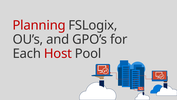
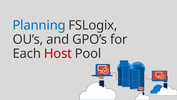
Planning colour: red -> blue
